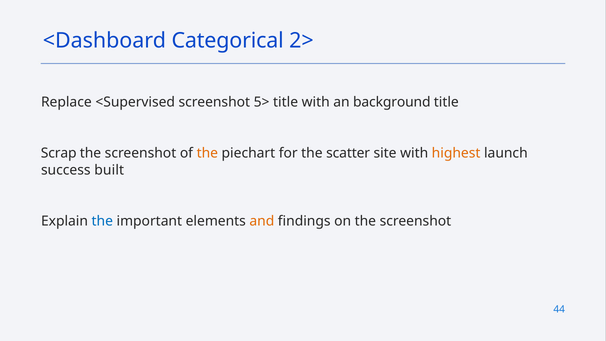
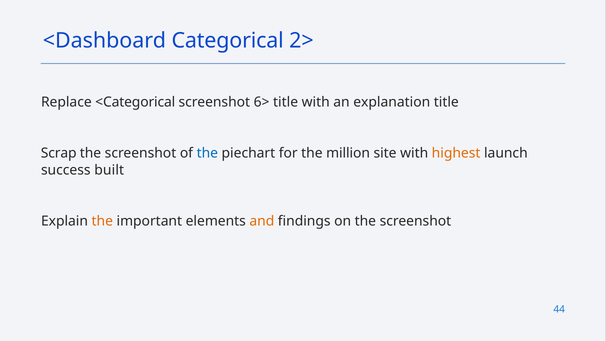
<Supervised: <Supervised -> <Categorical
5>: 5> -> 6>
background: background -> explanation
the at (207, 153) colour: orange -> blue
scatter: scatter -> million
the at (102, 221) colour: blue -> orange
